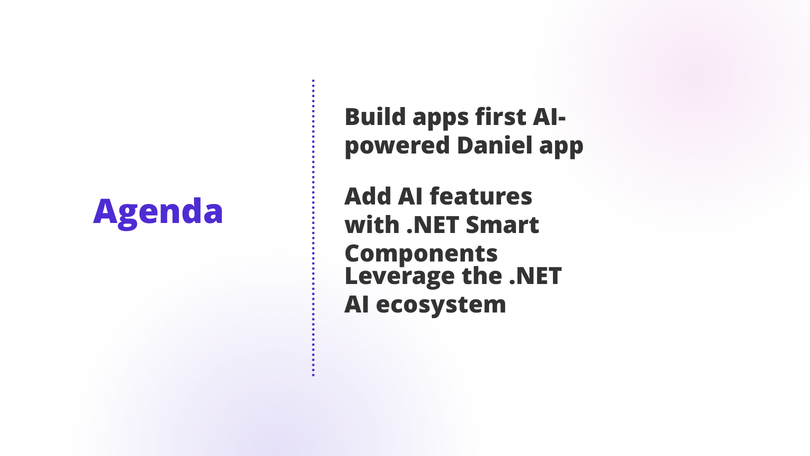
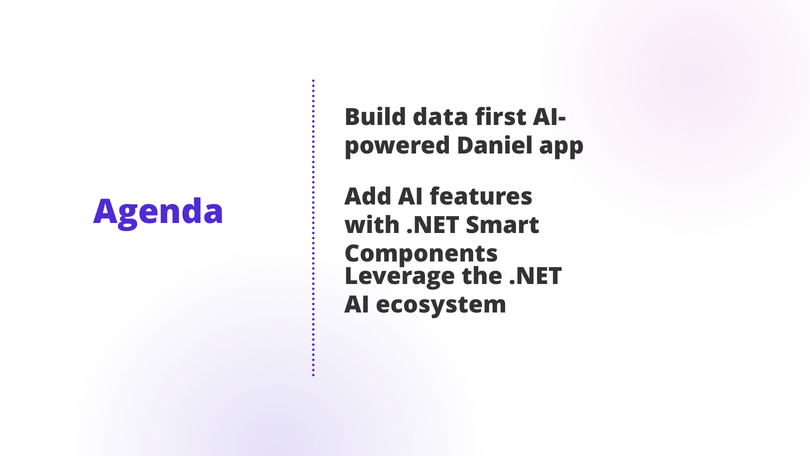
apps: apps -> data
